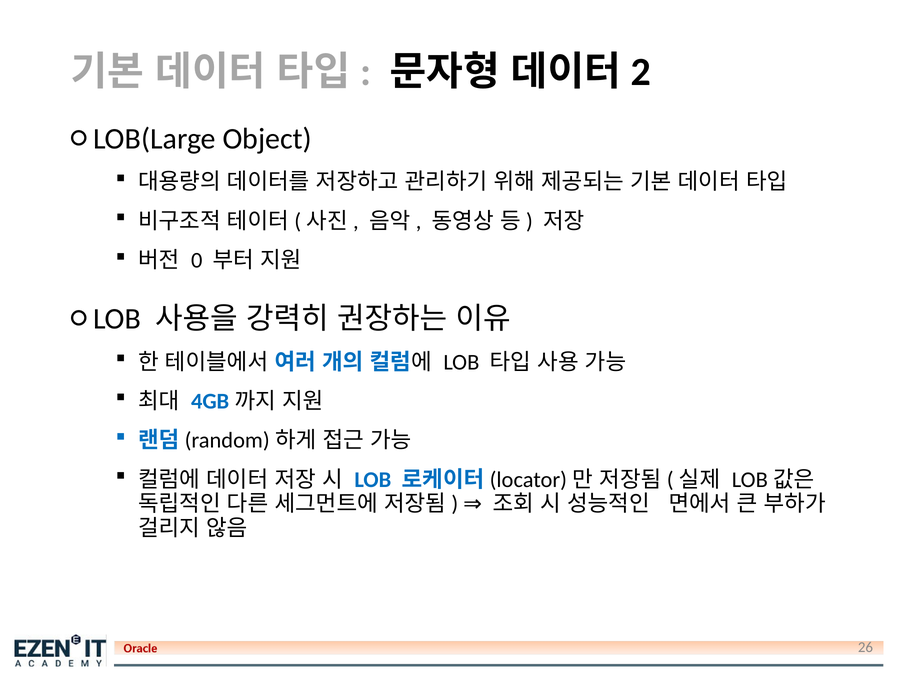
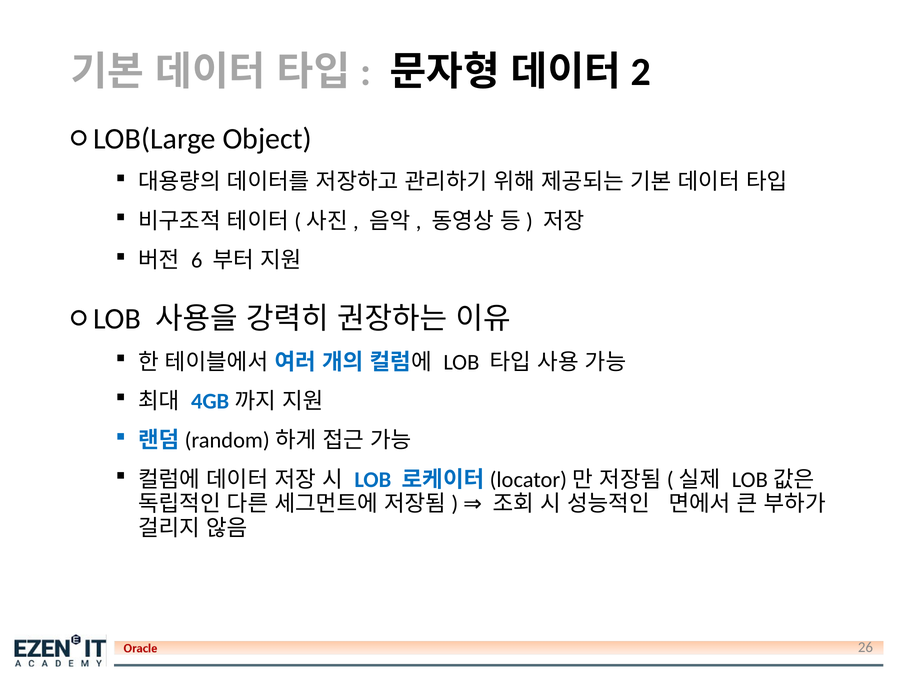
0: 0 -> 6
